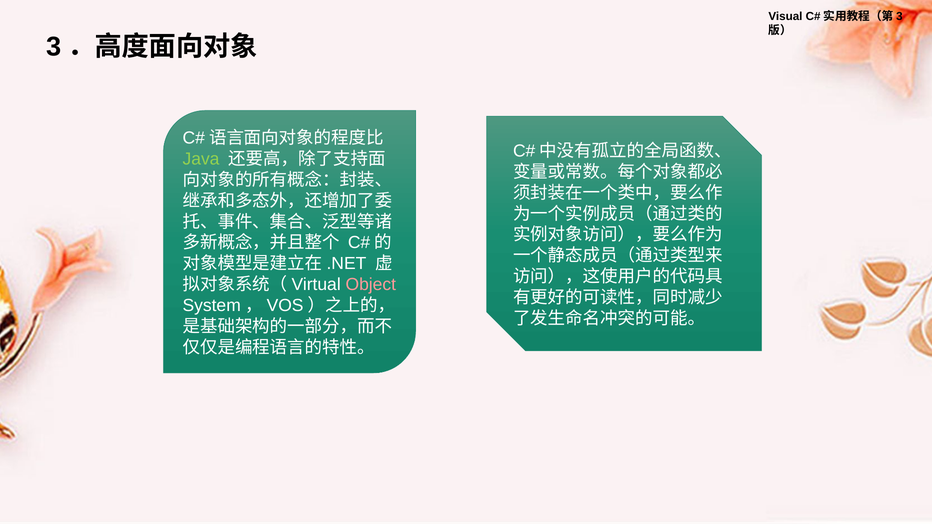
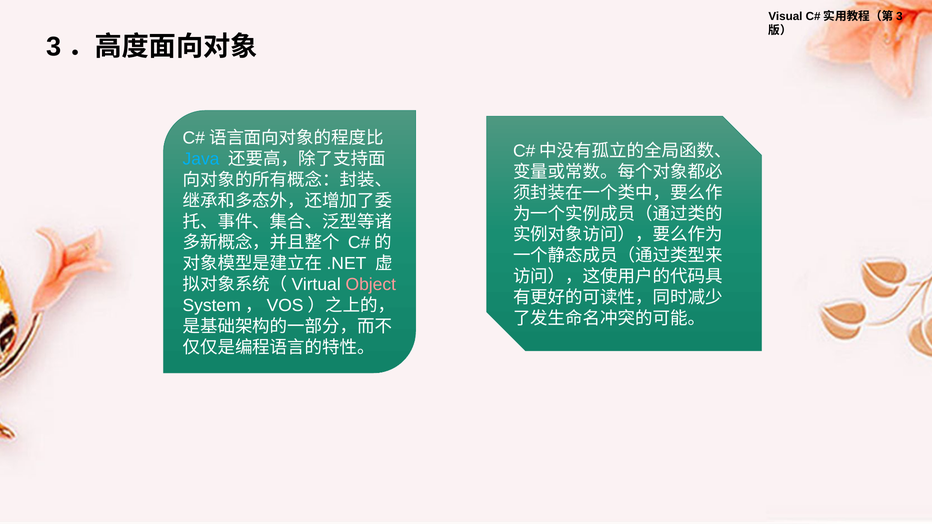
Java colour: light green -> light blue
